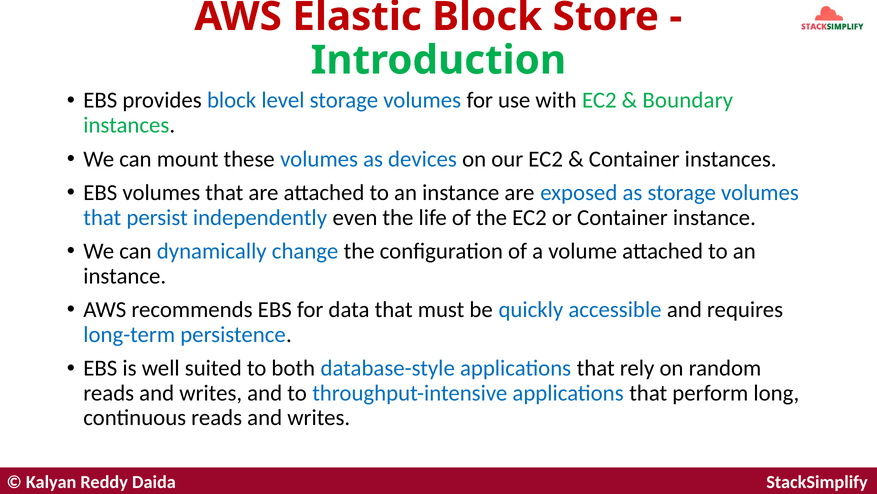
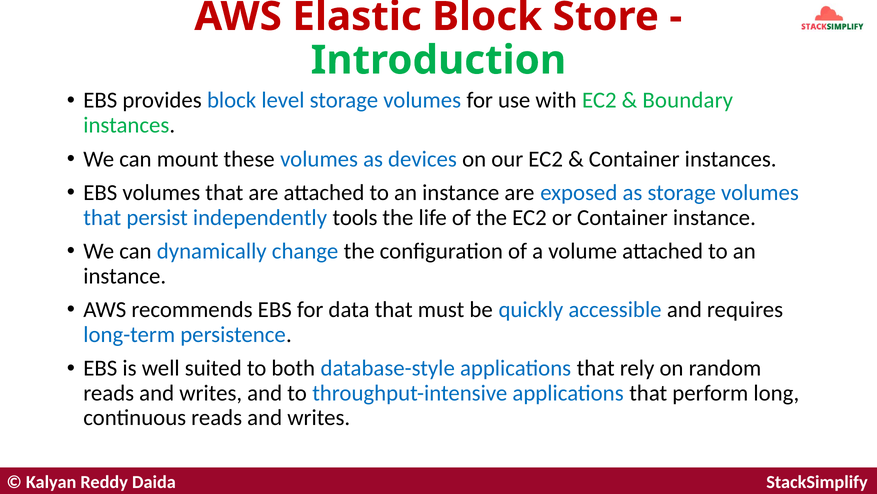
even: even -> tools
